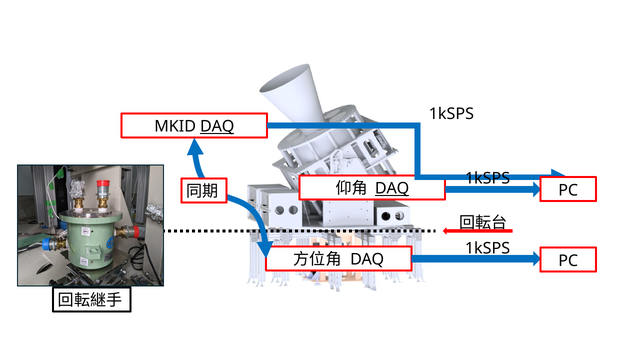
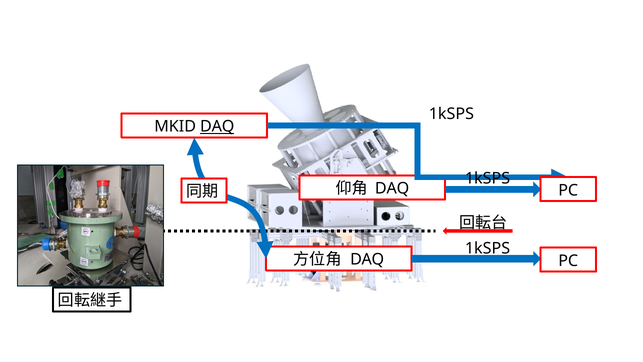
DAQ at (392, 188) underline: present -> none
